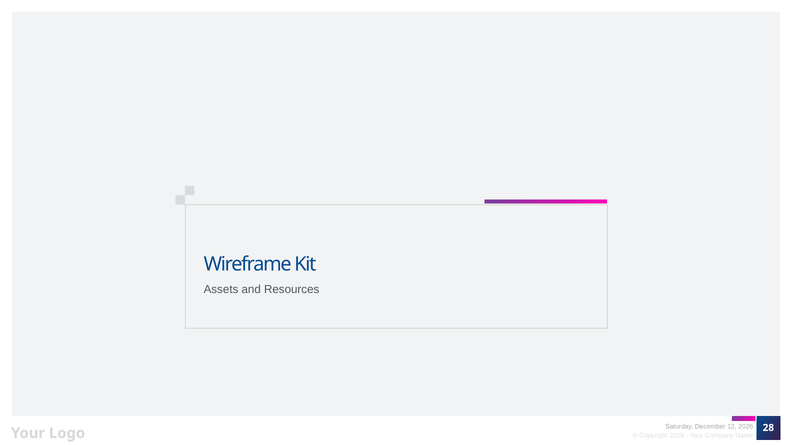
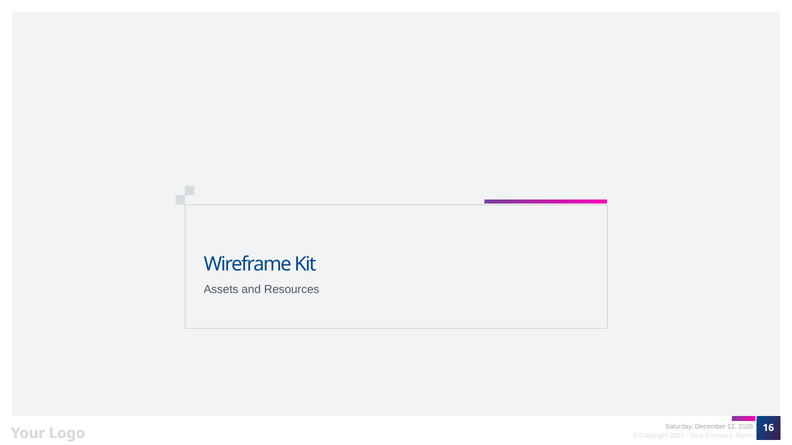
28: 28 -> 16
